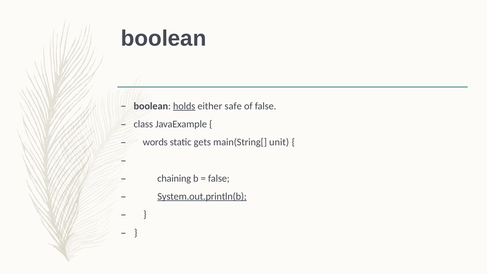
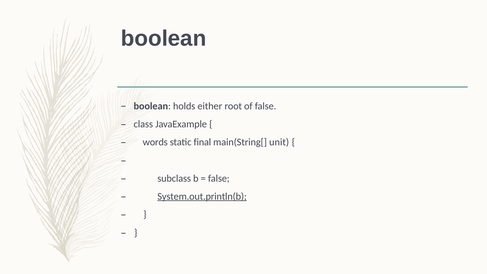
holds underline: present -> none
safe: safe -> root
gets: gets -> final
chaining: chaining -> subclass
